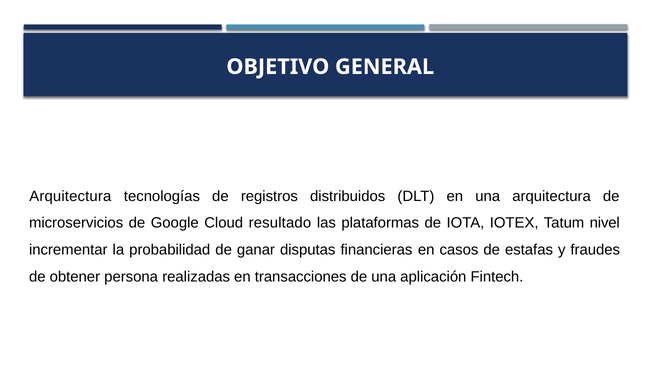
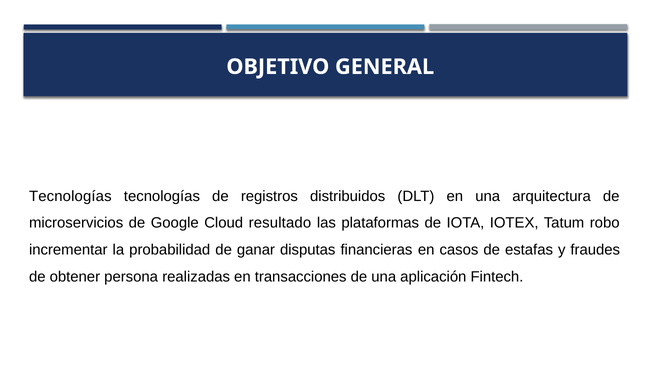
Arquitectura at (70, 196): Arquitectura -> Tecnologías
nivel: nivel -> robo
